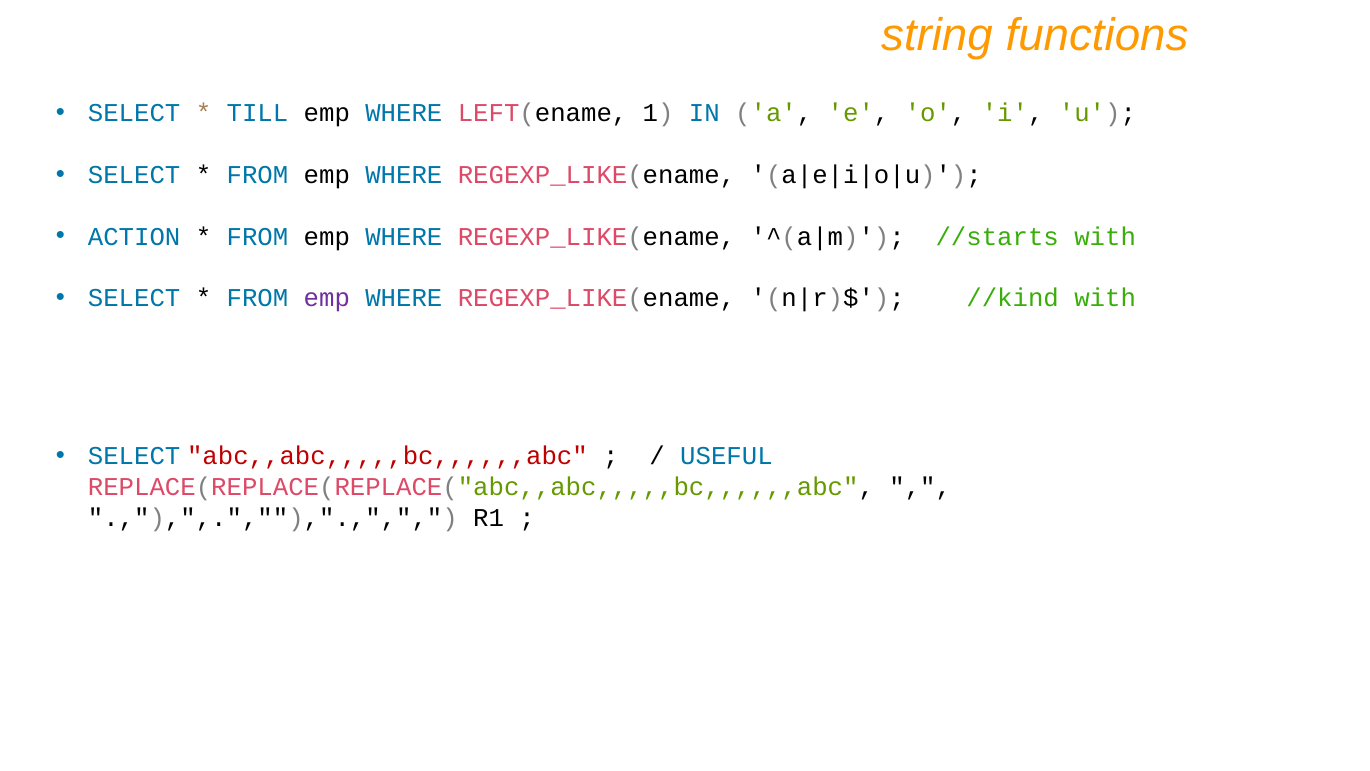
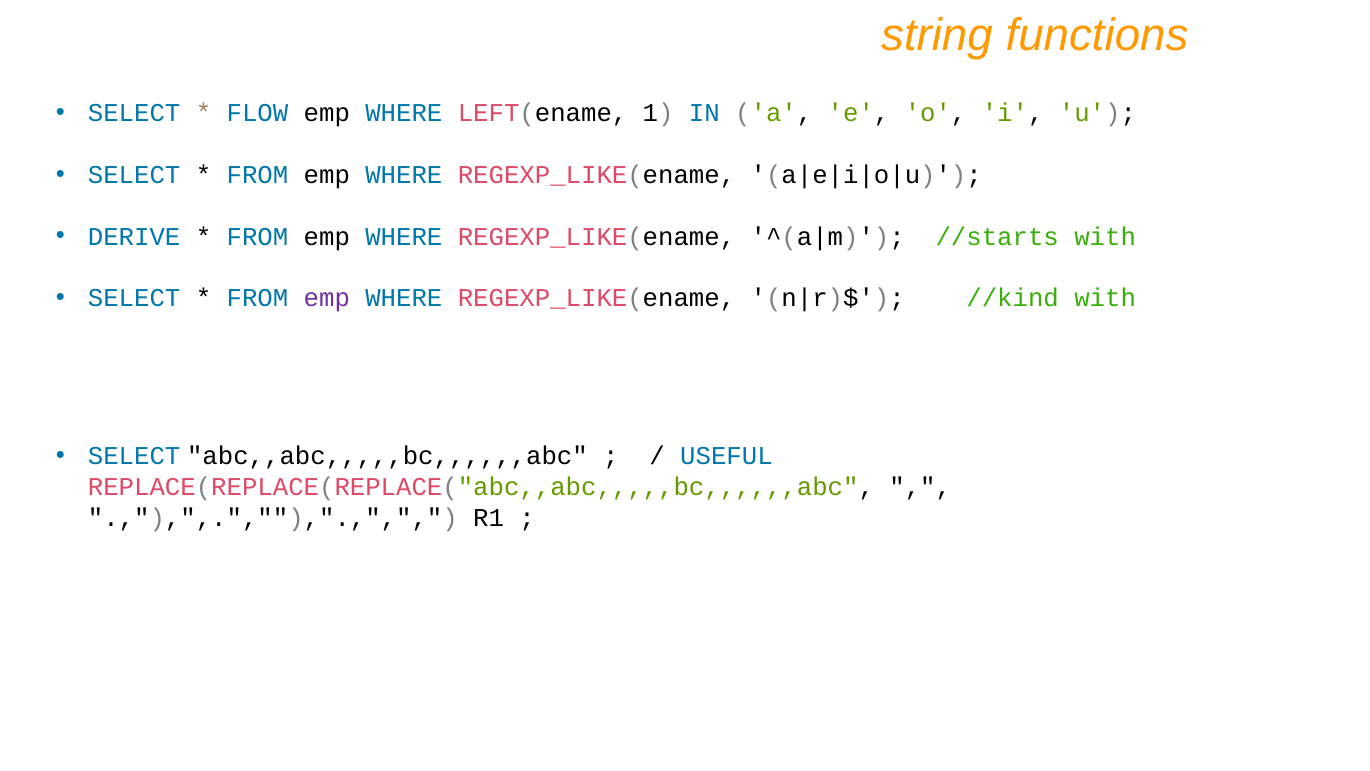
TILL: TILL -> FLOW
ACTION: ACTION -> DERIVE
abc,,abc,,,,,bc,,,,,,abc colour: red -> black
